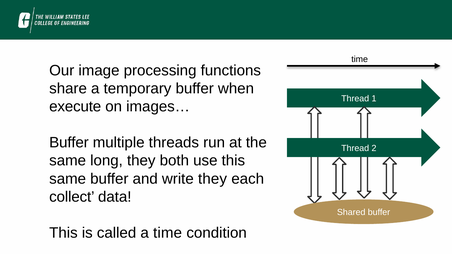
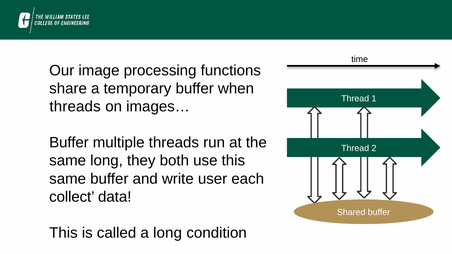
execute at (75, 107): execute -> threads
write they: they -> user
a time: time -> long
